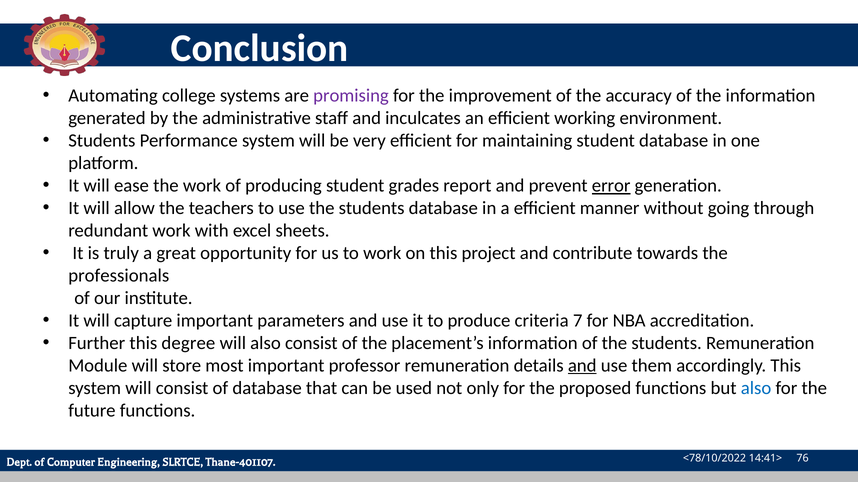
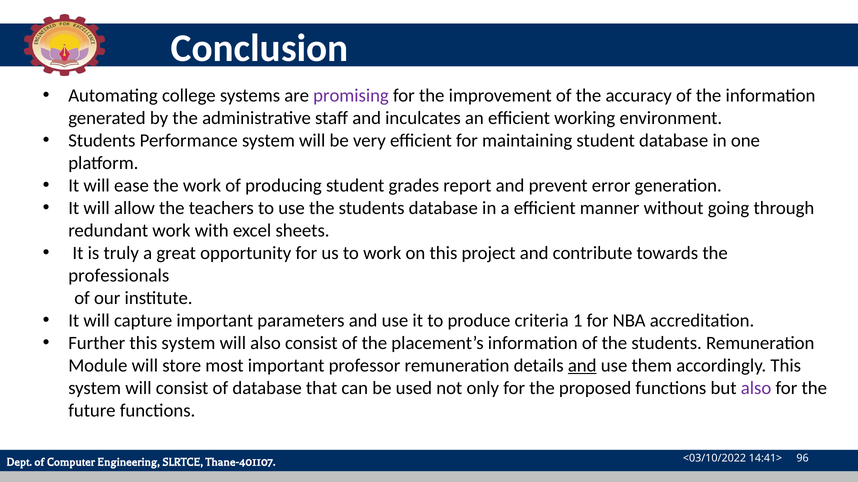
error underline: present -> none
7: 7 -> 1
Further this degree: degree -> system
also at (756, 389) colour: blue -> purple
<78/10/2022: <78/10/2022 -> <03/10/2022
76: 76 -> 96
